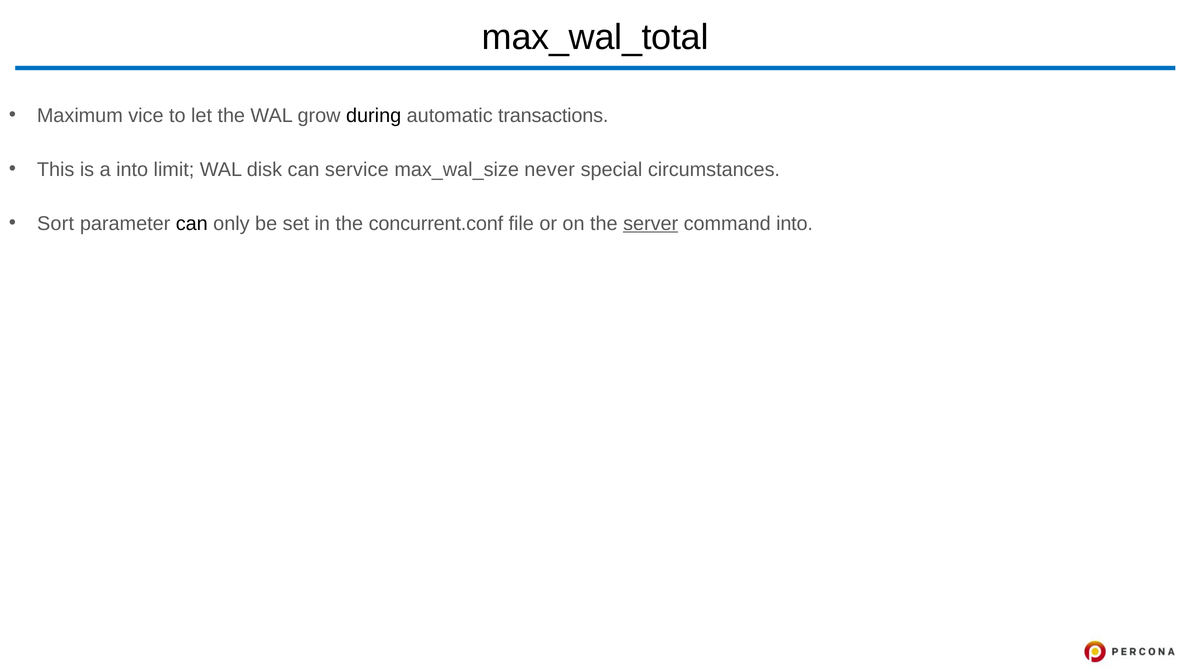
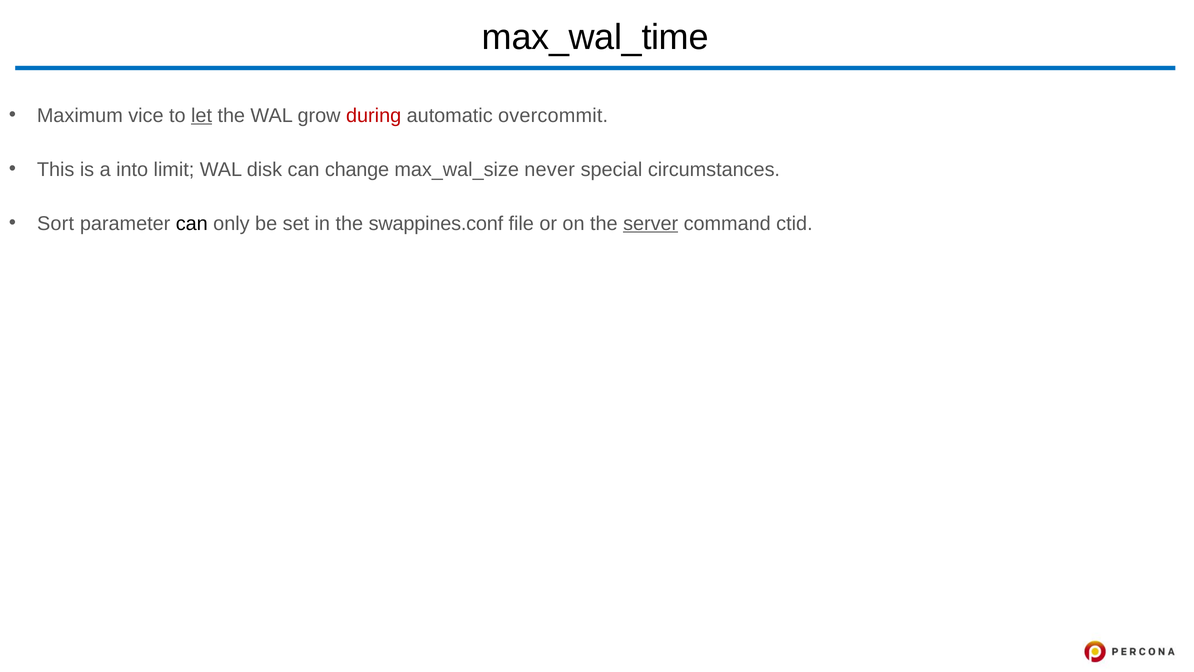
max_wal_total: max_wal_total -> max_wal_time
let underline: none -> present
during colour: black -> red
transactions: transactions -> overcommit
service: service -> change
concurrent.conf: concurrent.conf -> swappines.conf
command into: into -> ctid
